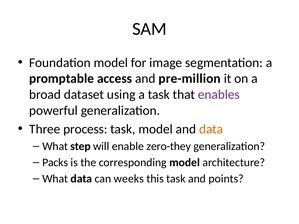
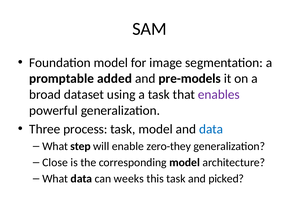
access: access -> added
pre-million: pre-million -> pre-models
data at (211, 129) colour: orange -> blue
Packs: Packs -> Close
points: points -> picked
